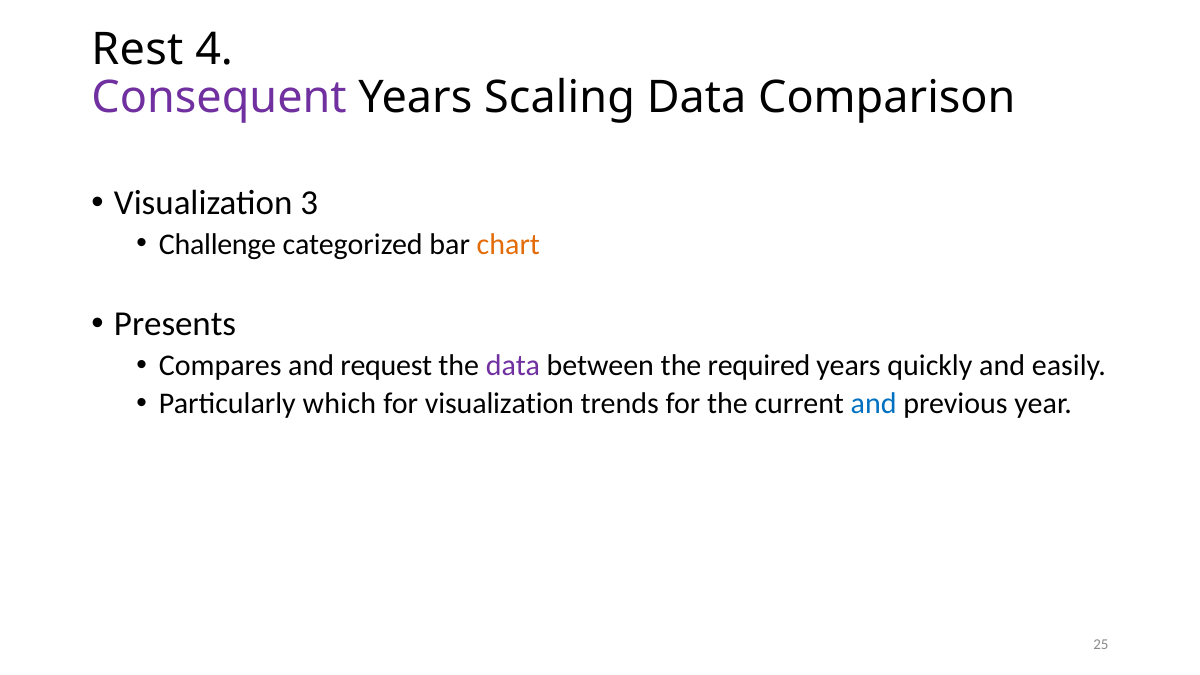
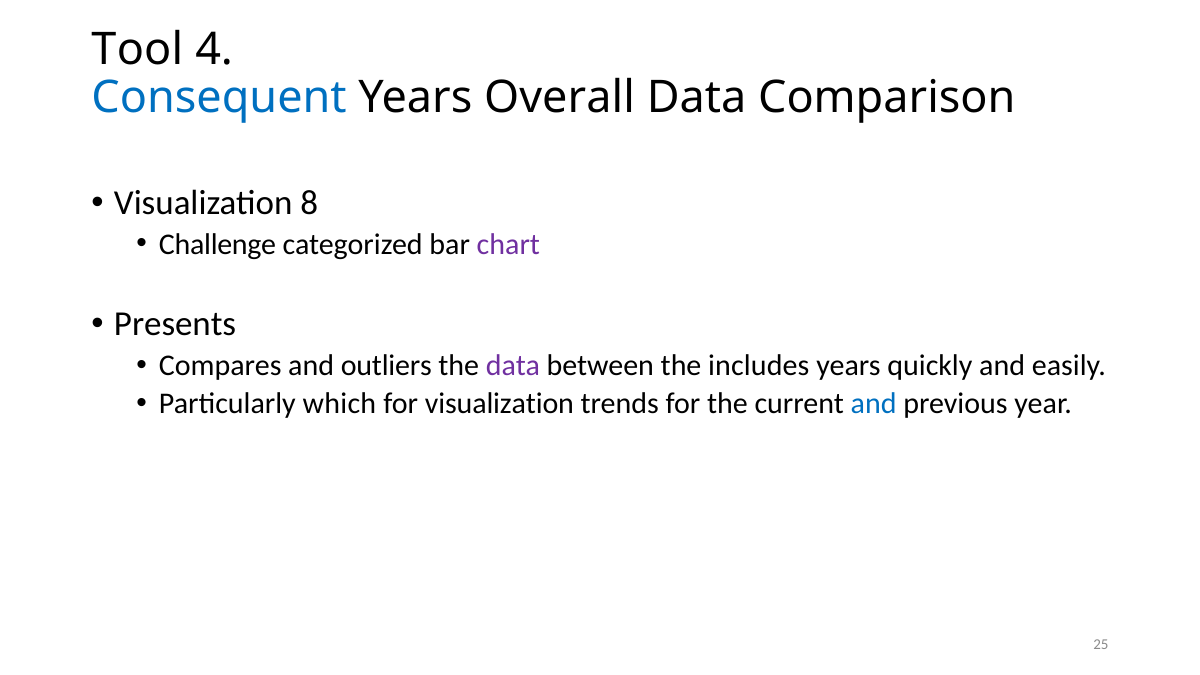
Rest: Rest -> Tool
Consequent colour: purple -> blue
Scaling: Scaling -> Overall
3: 3 -> 8
chart colour: orange -> purple
request: request -> outliers
required: required -> includes
